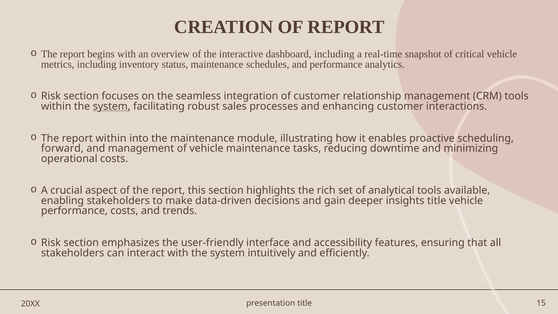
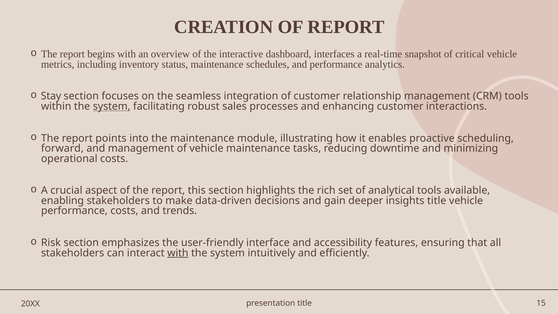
dashboard including: including -> interfaces
Risk at (51, 96): Risk -> Stay
report within: within -> points
with at (178, 253) underline: none -> present
